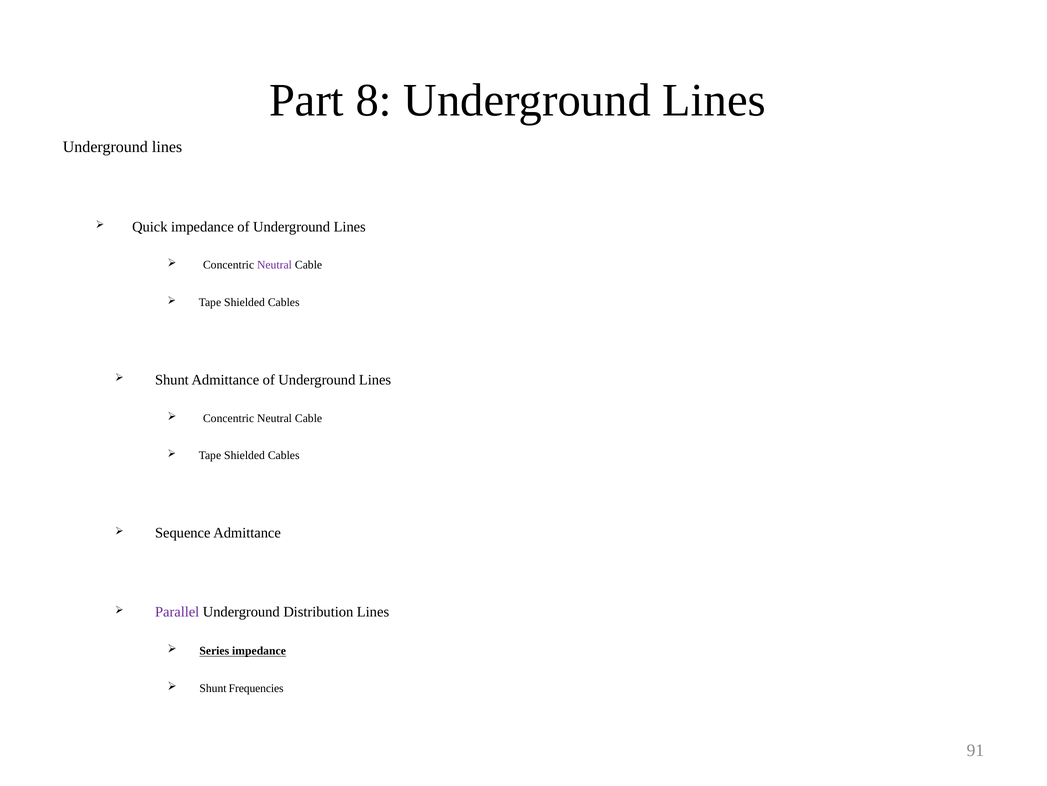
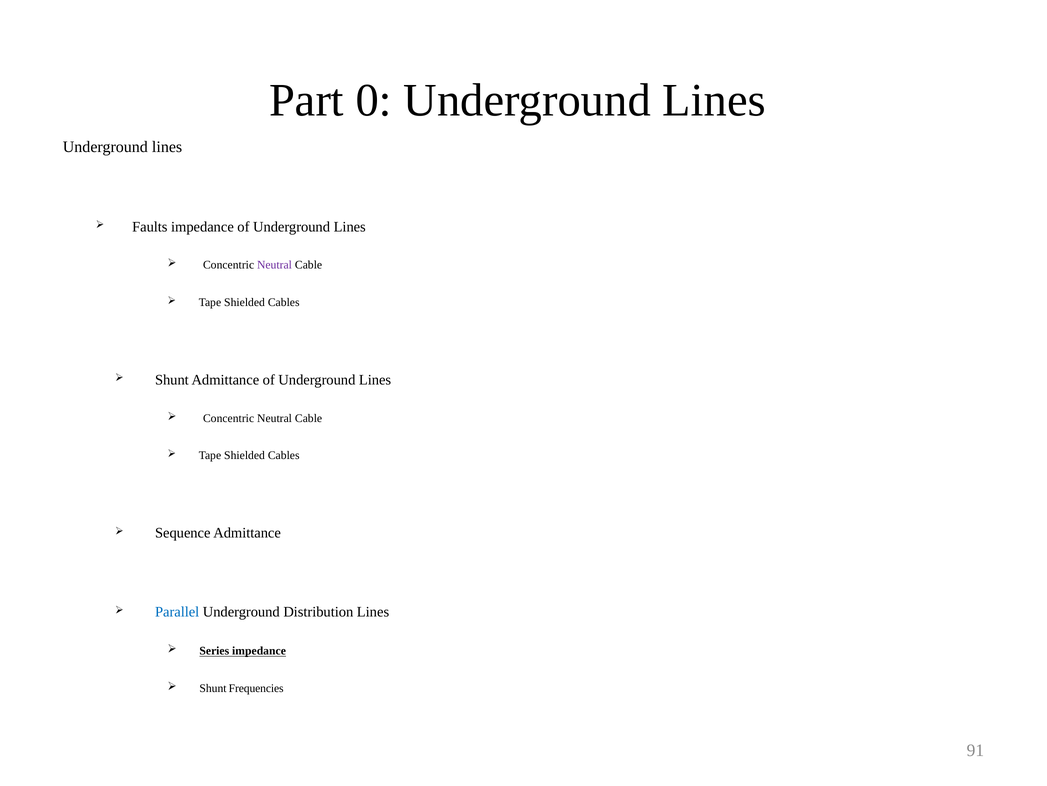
8: 8 -> 0
Quick: Quick -> Faults
Parallel colour: purple -> blue
